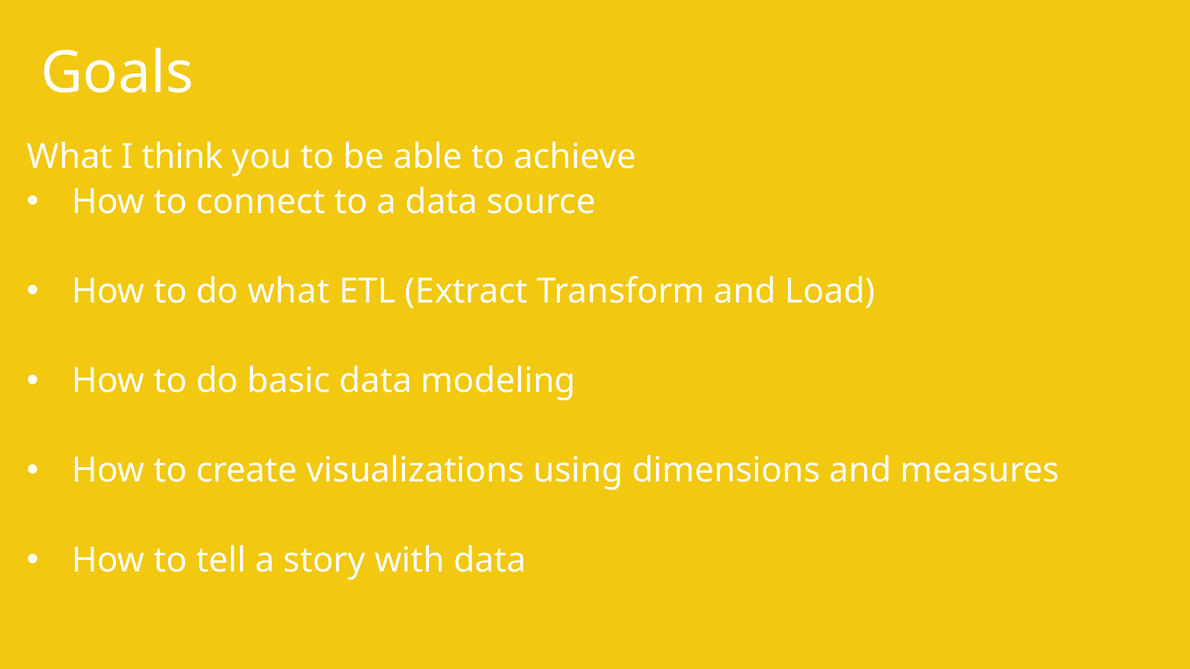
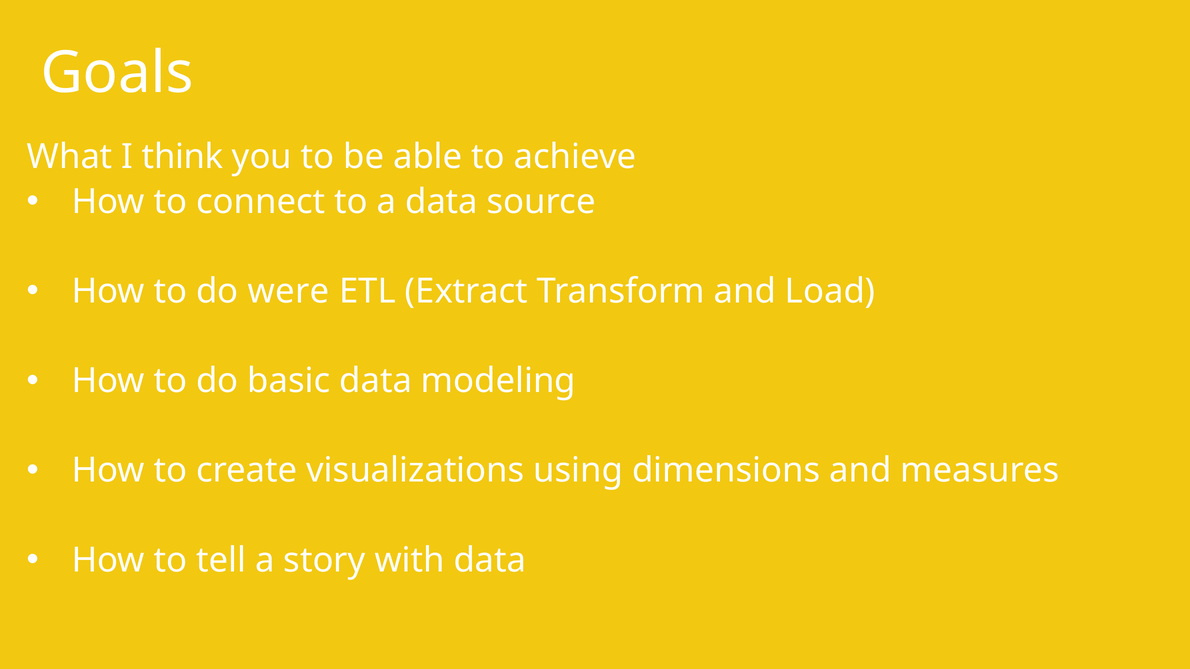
do what: what -> were
